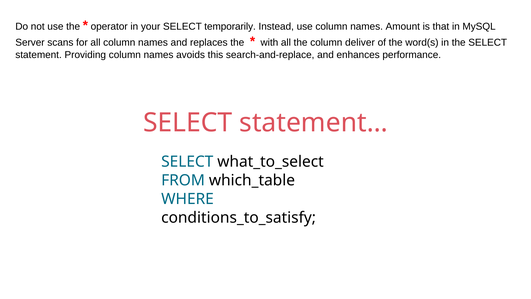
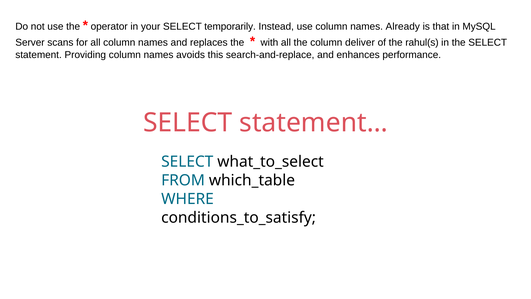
Amount: Amount -> Already
word(s: word(s -> rahul(s
